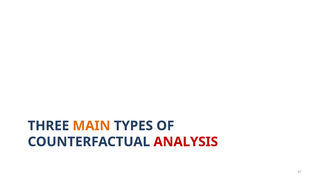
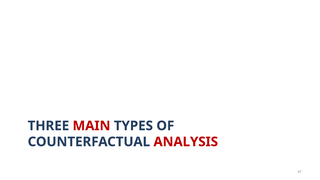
MAIN colour: orange -> red
